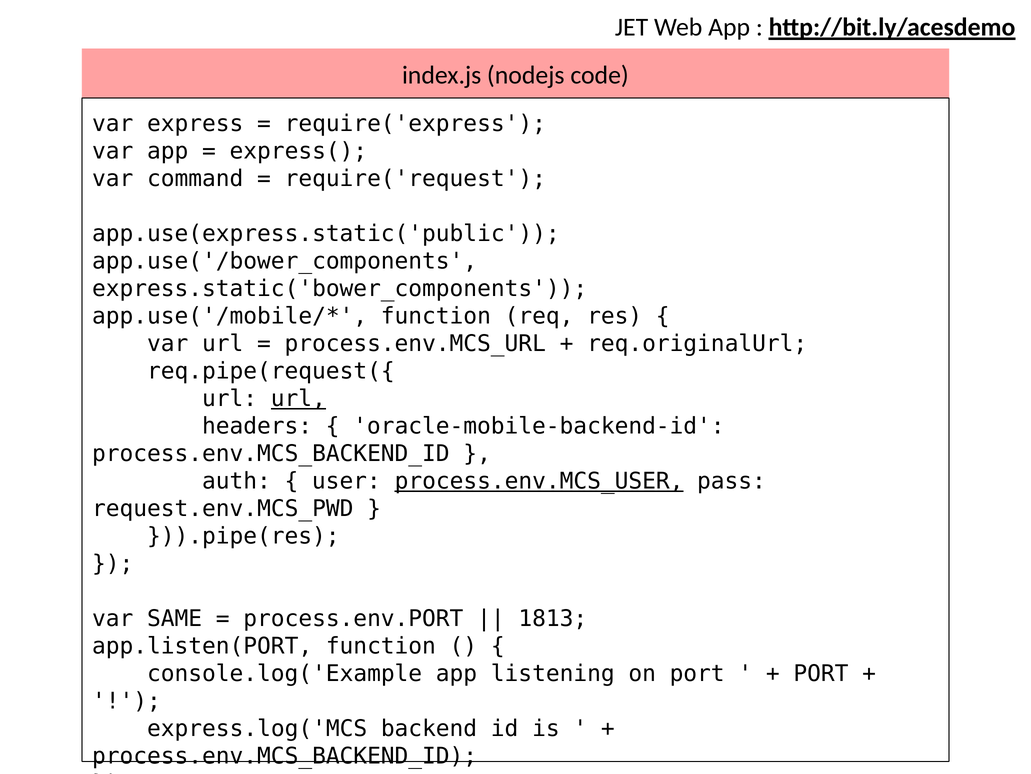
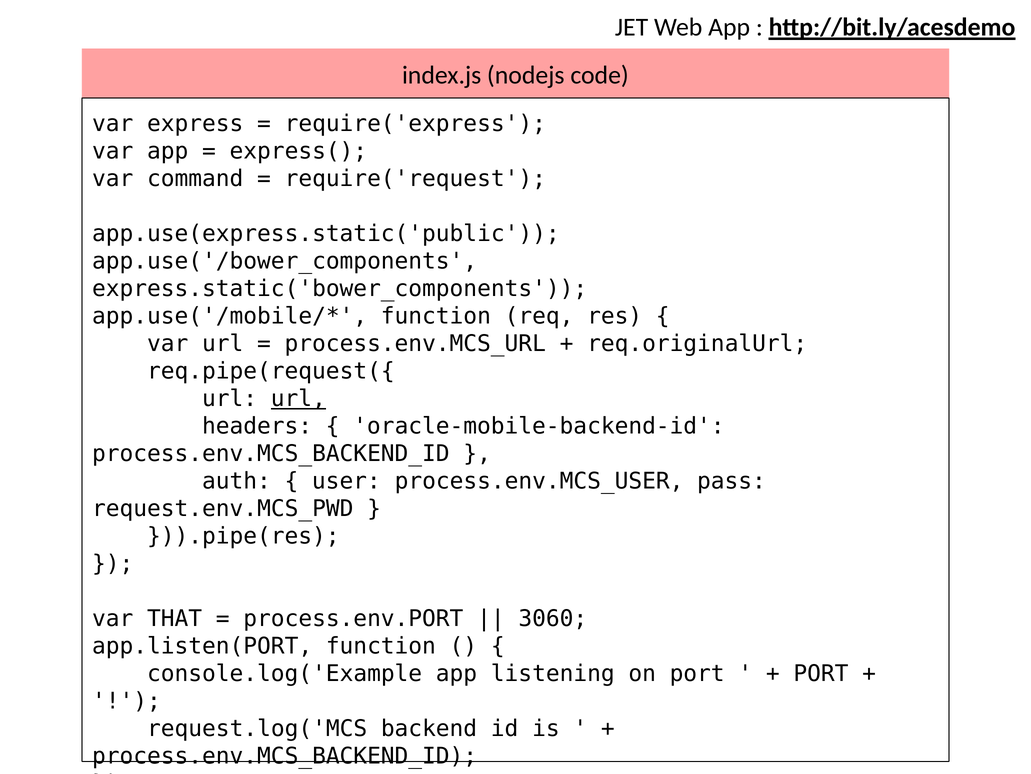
process.env.MCS_USER underline: present -> none
SAME: SAME -> THAT
1813: 1813 -> 3060
express.log('MCS: express.log('MCS -> request.log('MCS
